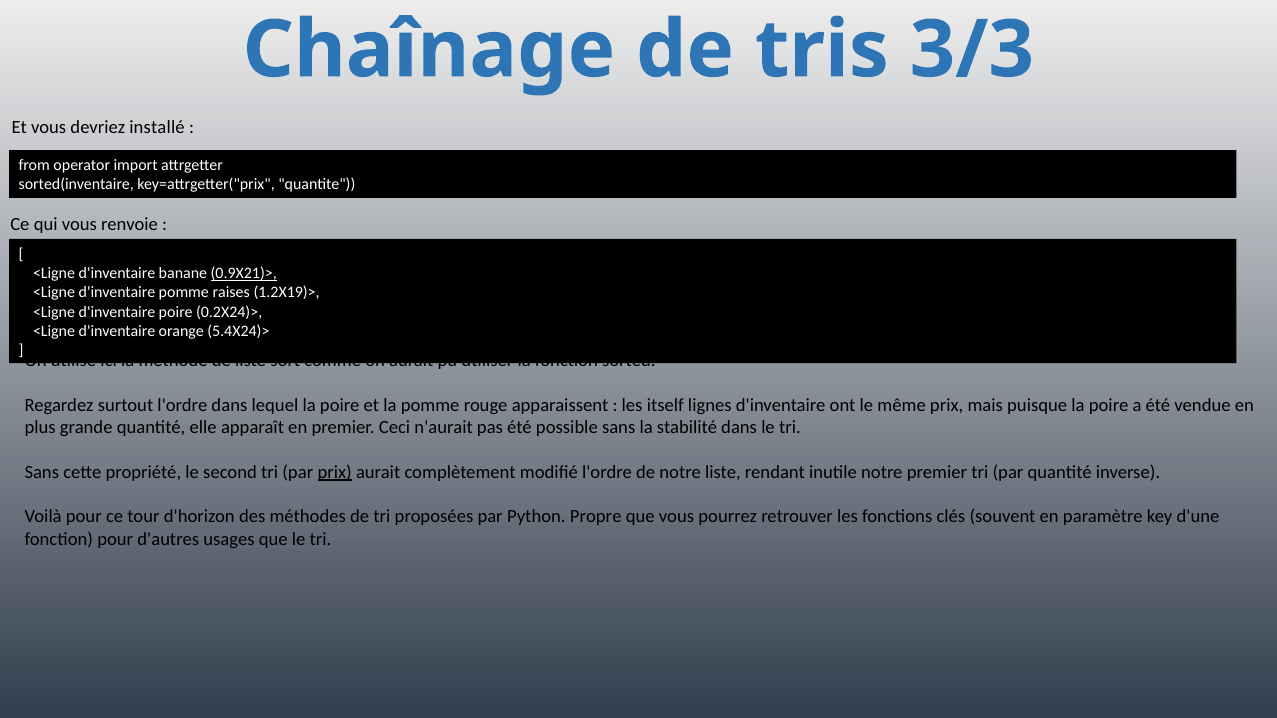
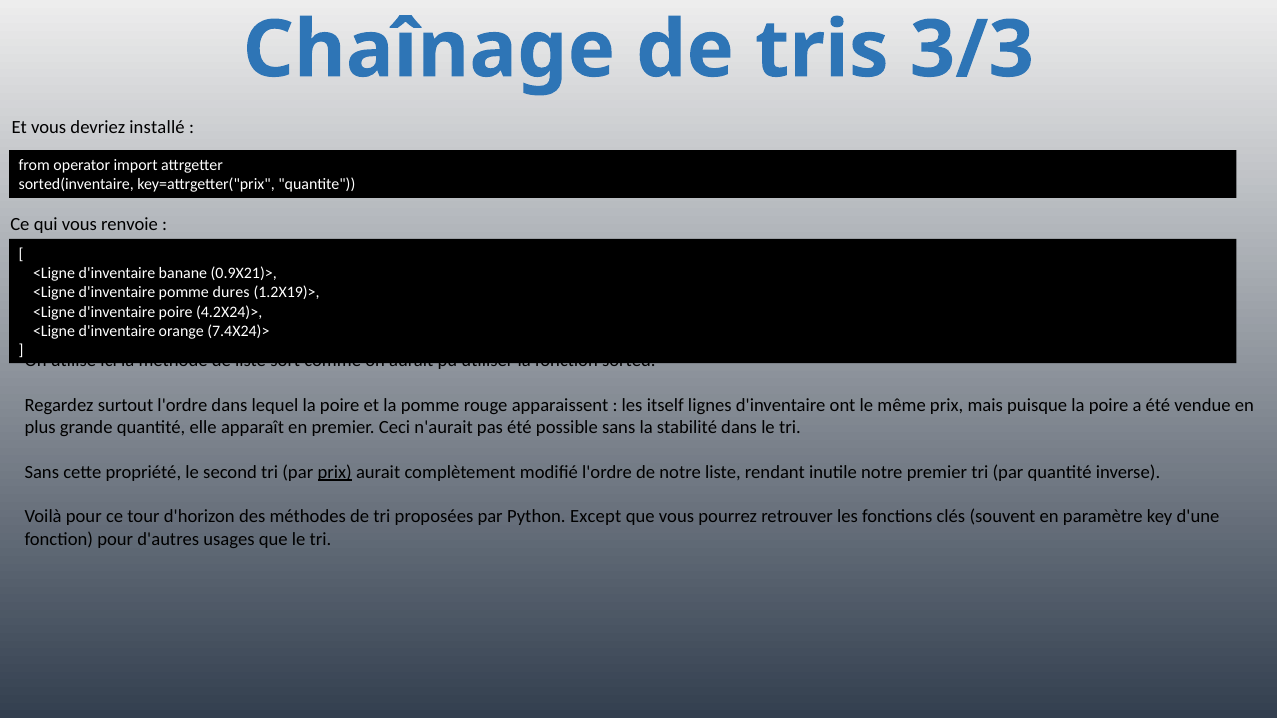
0.9X21)> underline: present -> none
raises: raises -> dures
0.2X24)>: 0.2X24)> -> 4.2X24)>
5.4X24)>: 5.4X24)> -> 7.4X24)>
Propre: Propre -> Except
